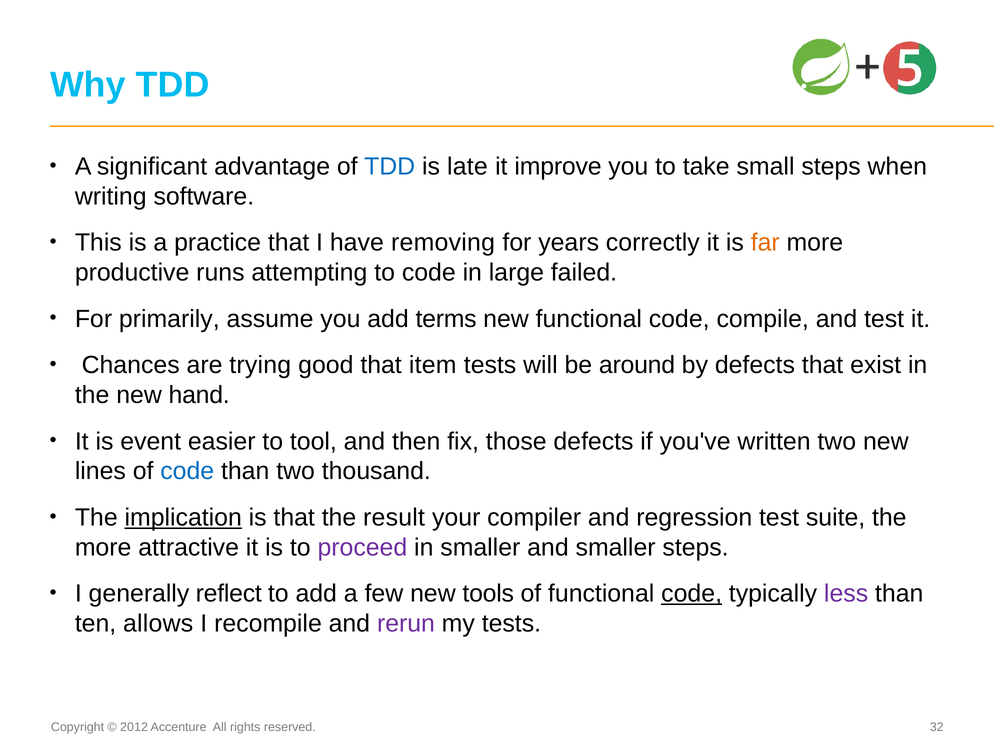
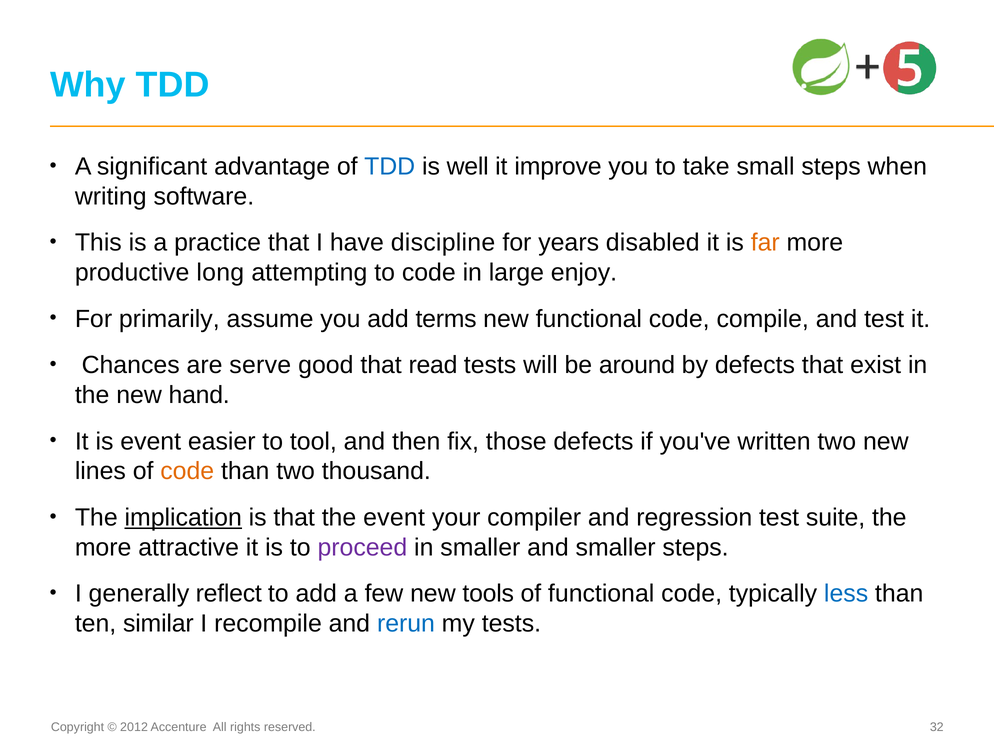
late: late -> well
removing: removing -> discipline
correctly: correctly -> disabled
runs: runs -> long
failed: failed -> enjoy
trying: trying -> serve
item: item -> read
code at (187, 472) colour: blue -> orange
the result: result -> event
code at (692, 594) underline: present -> none
less colour: purple -> blue
allows: allows -> similar
rerun colour: purple -> blue
